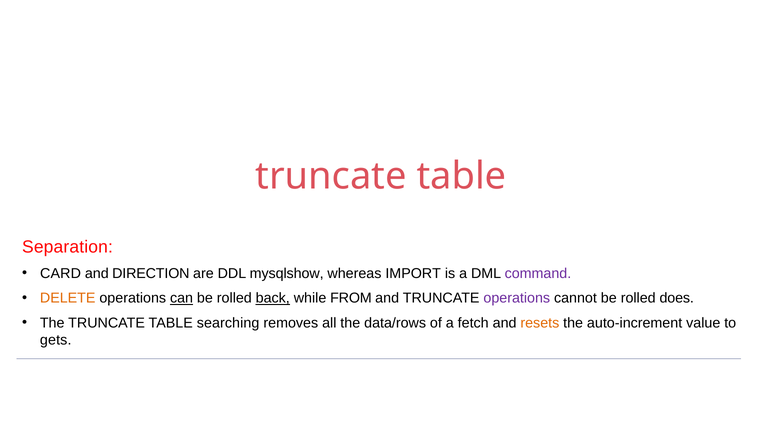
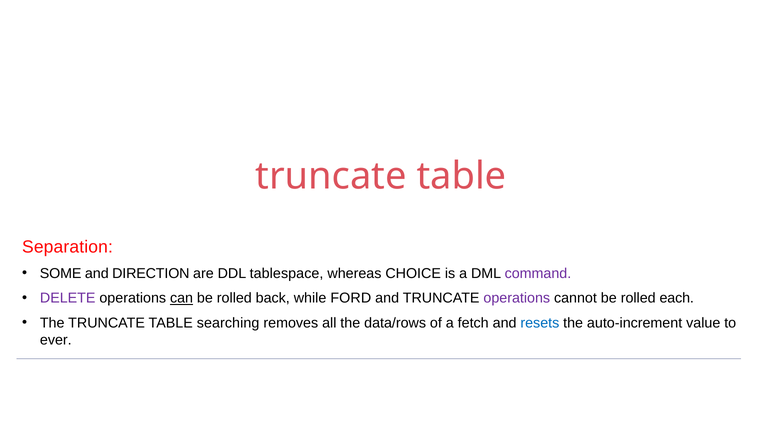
CARD: CARD -> SOME
mysqlshow: mysqlshow -> tablespace
IMPORT: IMPORT -> CHOICE
DELETE colour: orange -> purple
back underline: present -> none
FROM: FROM -> FORD
does: does -> each
resets colour: orange -> blue
gets: gets -> ever
